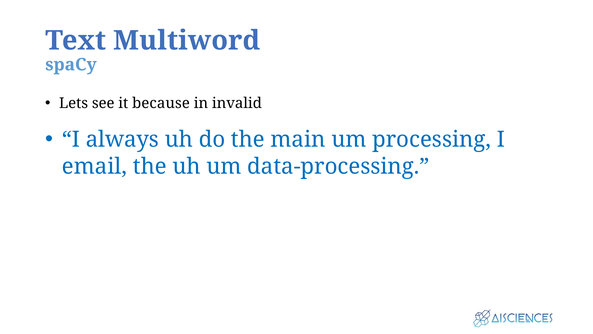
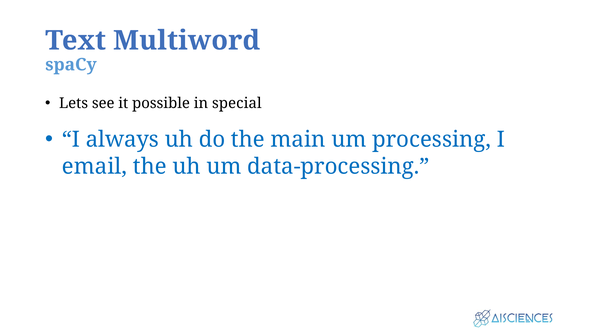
because: because -> possible
invalid: invalid -> special
